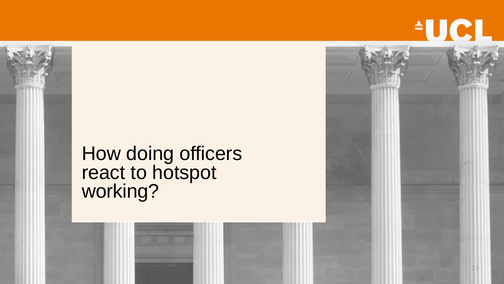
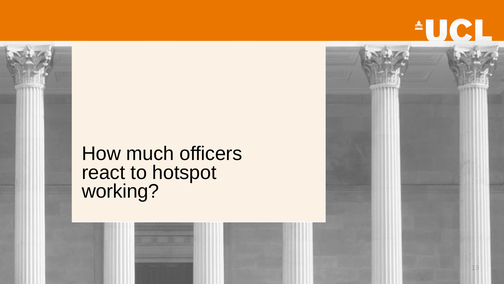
doing: doing -> much
